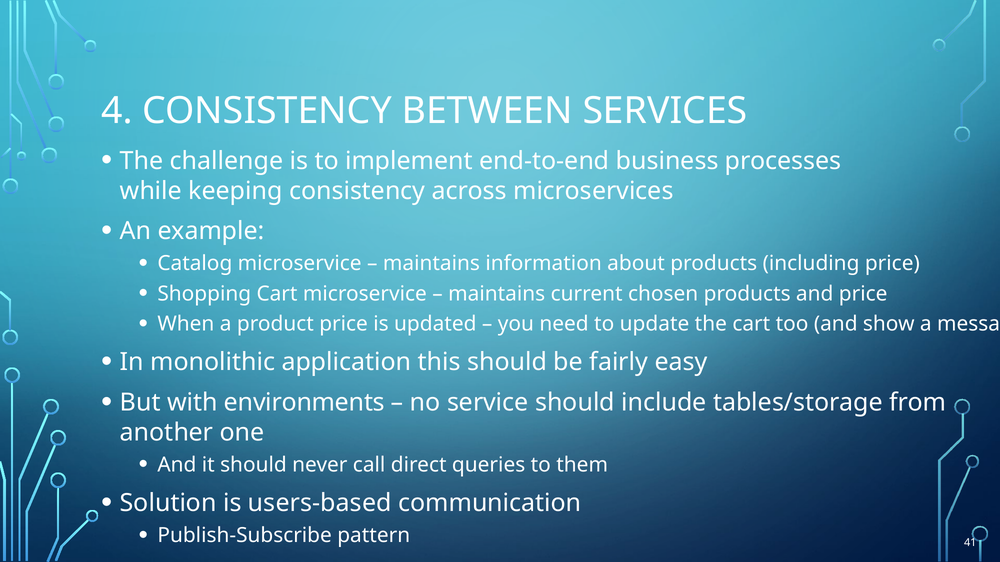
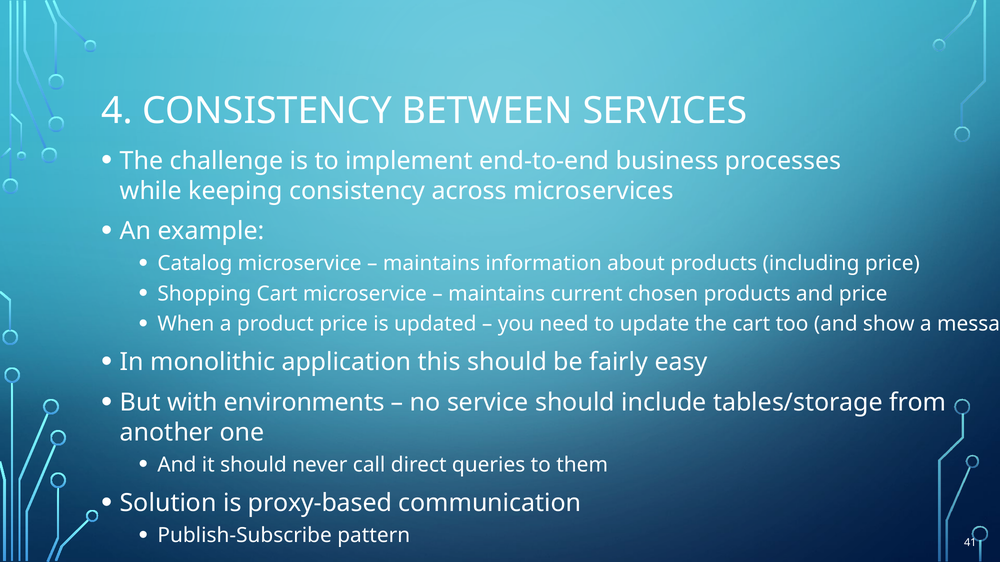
users-based: users-based -> proxy-based
